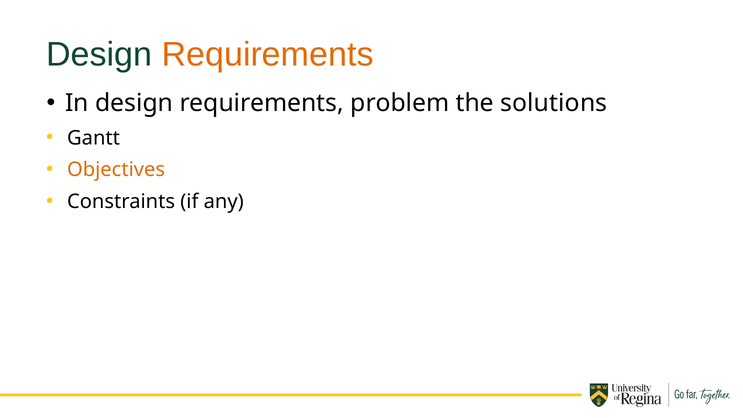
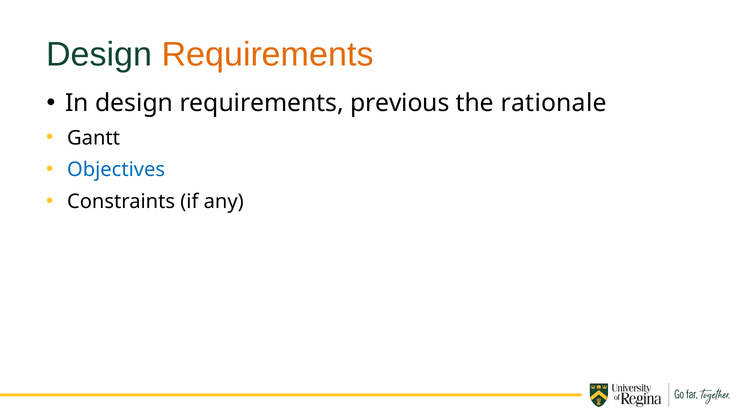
problem: problem -> previous
solutions: solutions -> rationale
Objectives colour: orange -> blue
